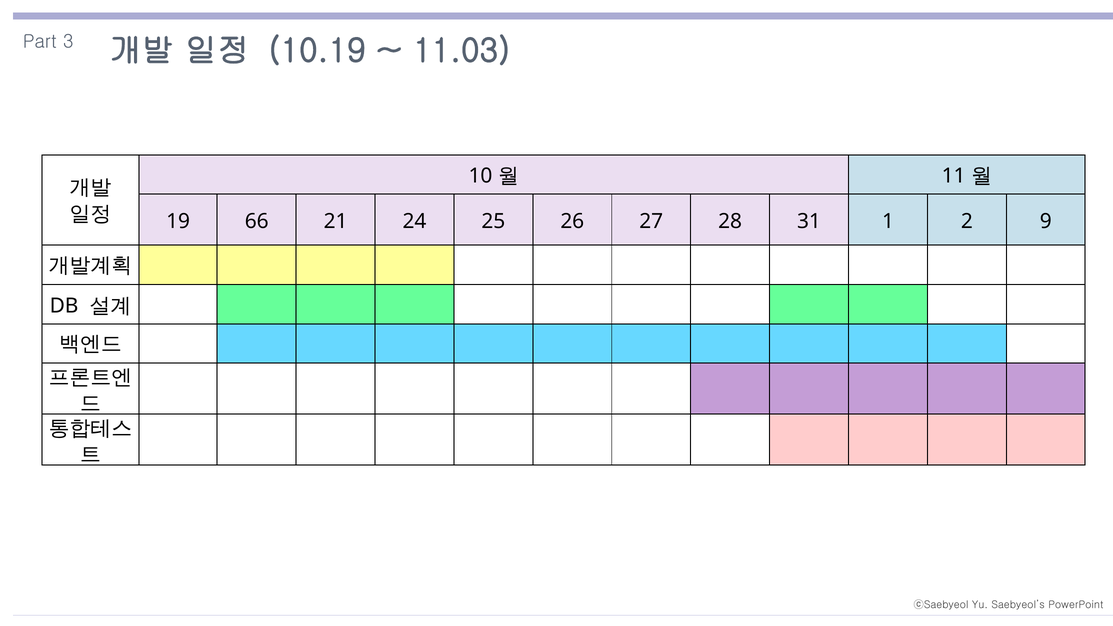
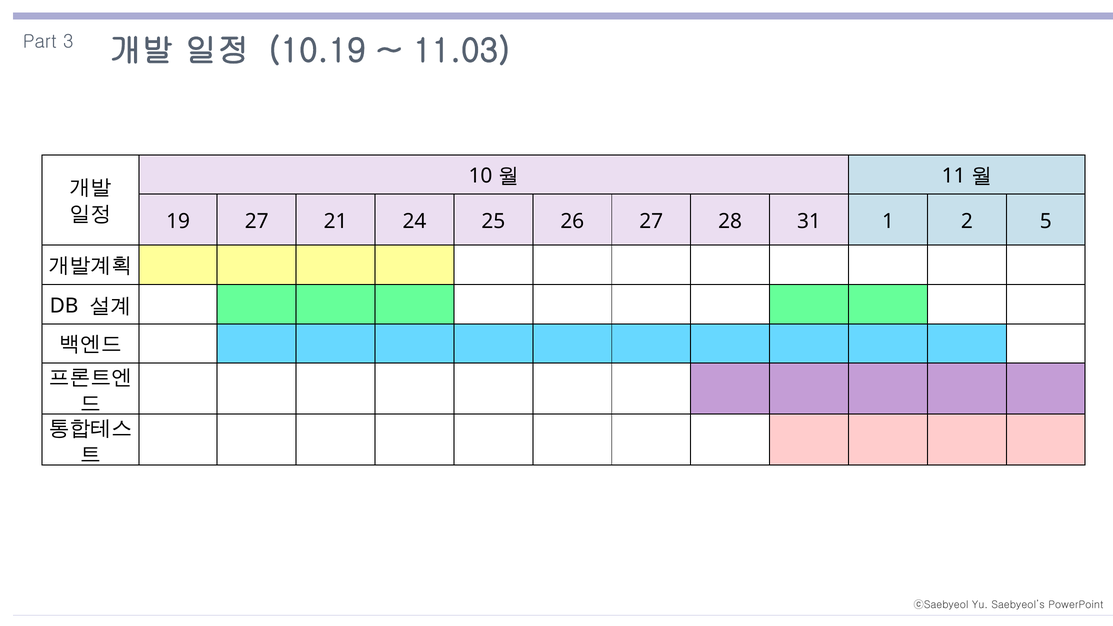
19 66: 66 -> 27
9: 9 -> 5
